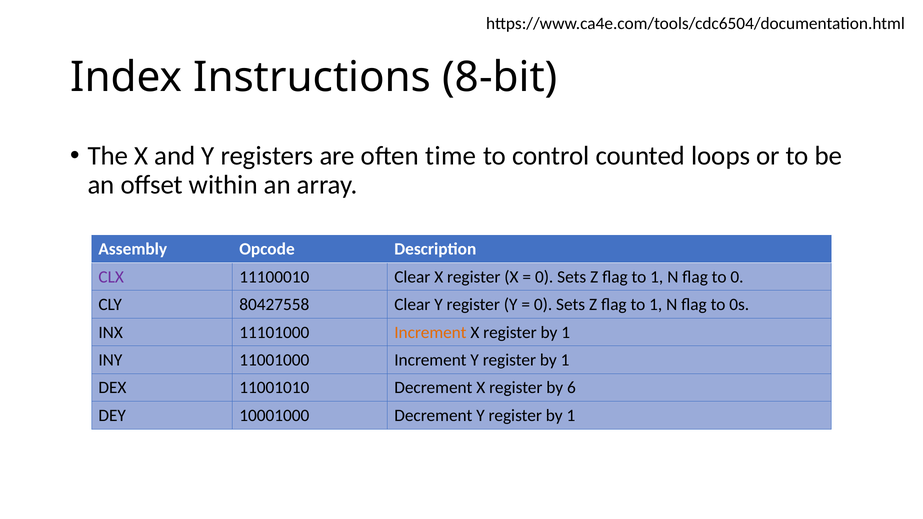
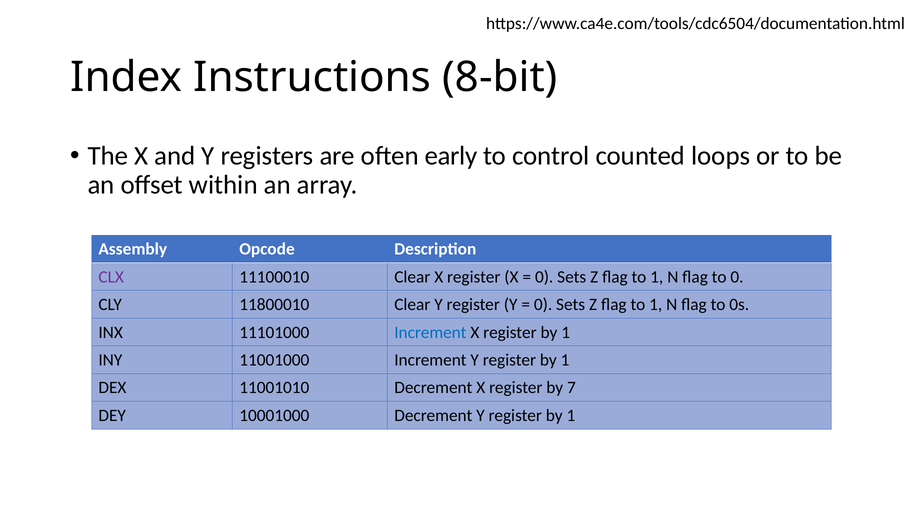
time: time -> early
80427558: 80427558 -> 11800010
Increment at (430, 332) colour: orange -> blue
6: 6 -> 7
